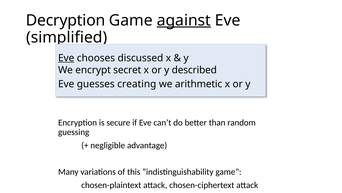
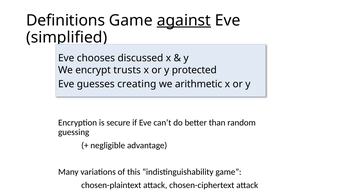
Decryption: Decryption -> Definitions
Eve at (66, 58) underline: present -> none
secret: secret -> trusts
described: described -> protected
